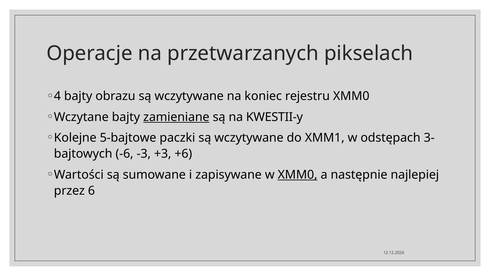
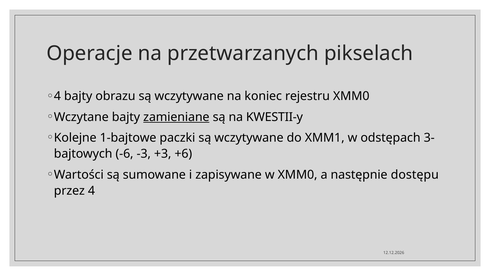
5-bajtowe: 5-bajtowe -> 1-bajtowe
XMM0 at (298, 174) underline: present -> none
najlepiej: najlepiej -> dostępu
przez 6: 6 -> 4
